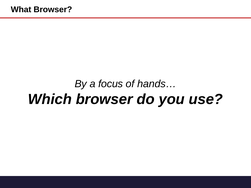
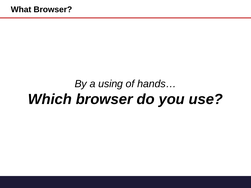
focus: focus -> using
